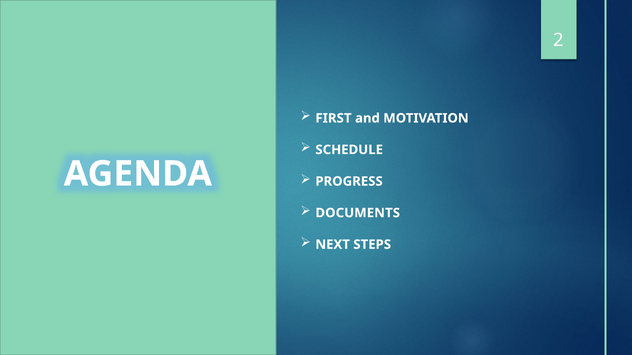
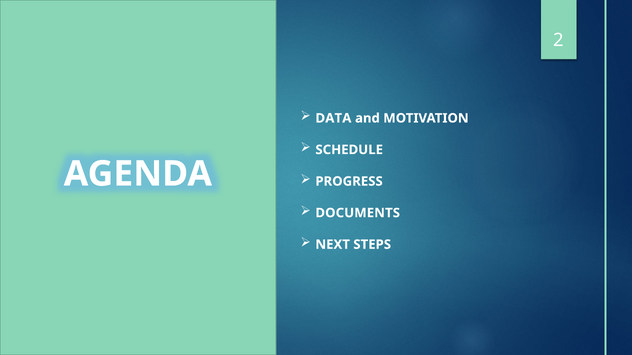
FIRST: FIRST -> DATA
